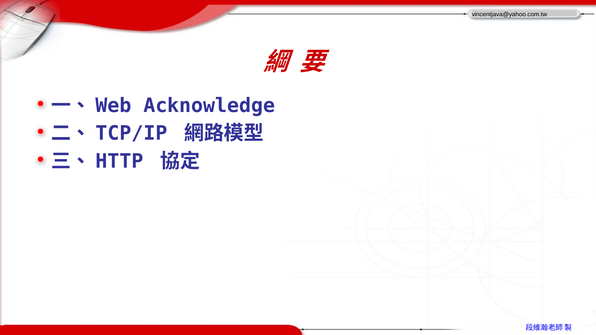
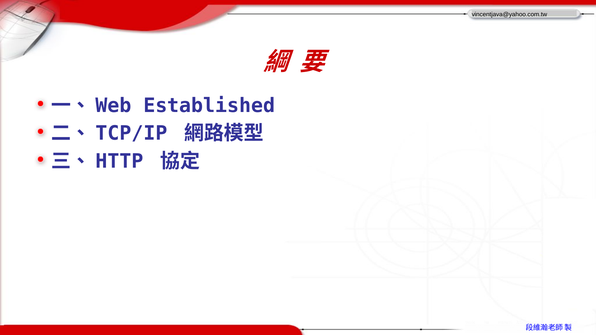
Acknowledge: Acknowledge -> Established
